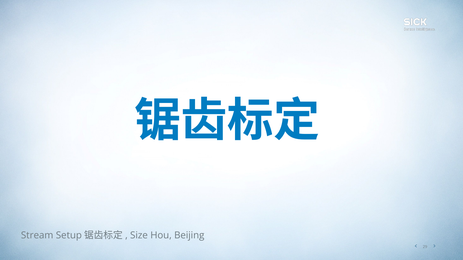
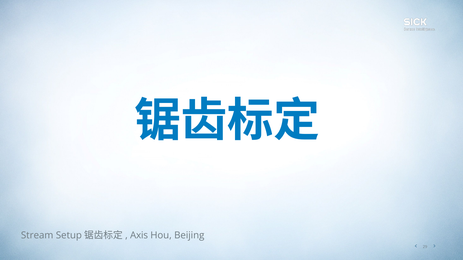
Size: Size -> Axis
